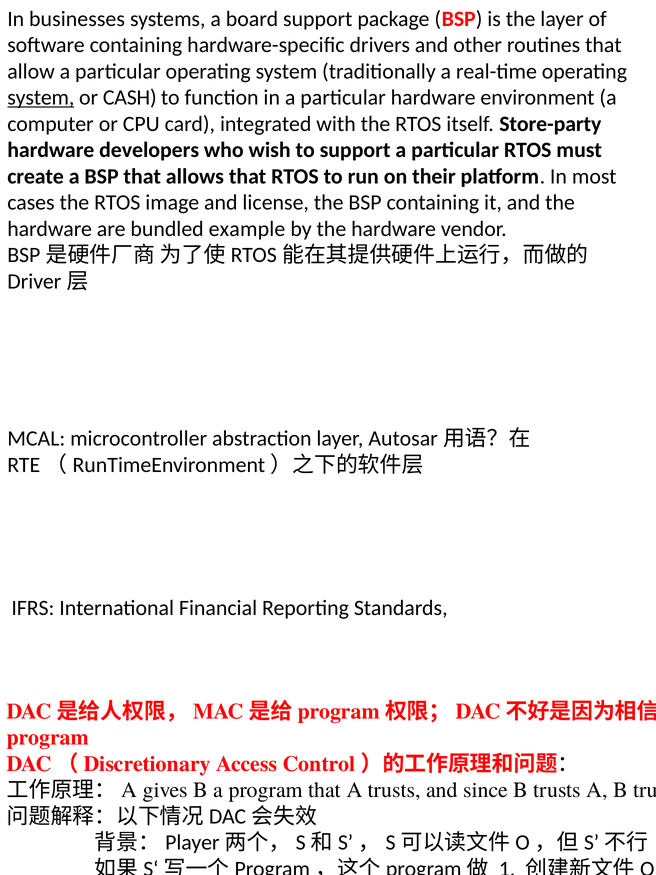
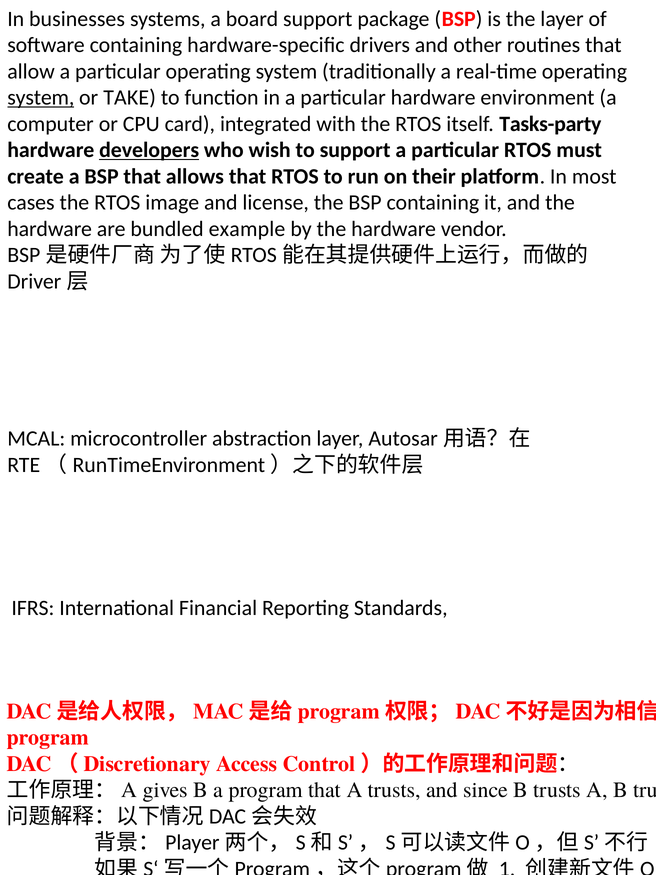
CASH: CASH -> TAKE
Store-party: Store-party -> Tasks-party
developers underline: none -> present
